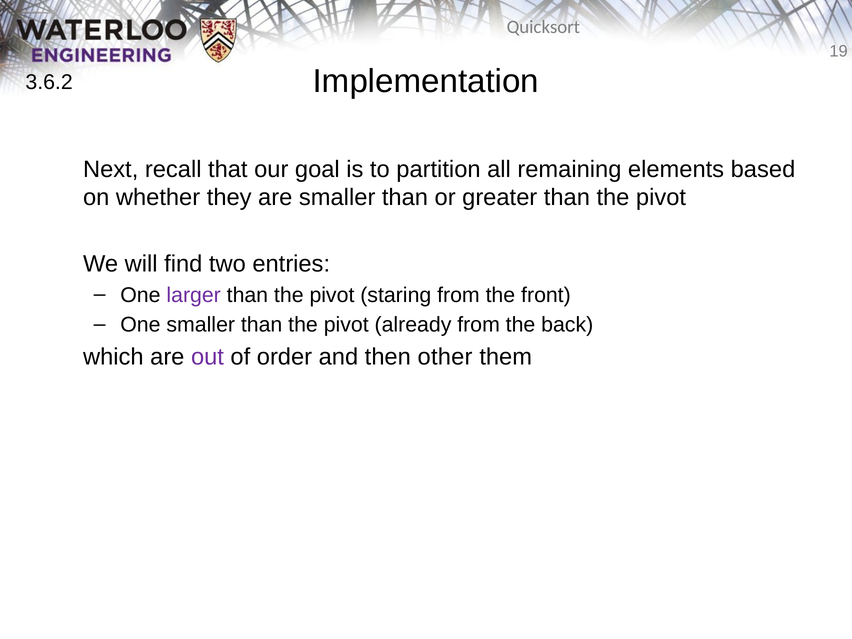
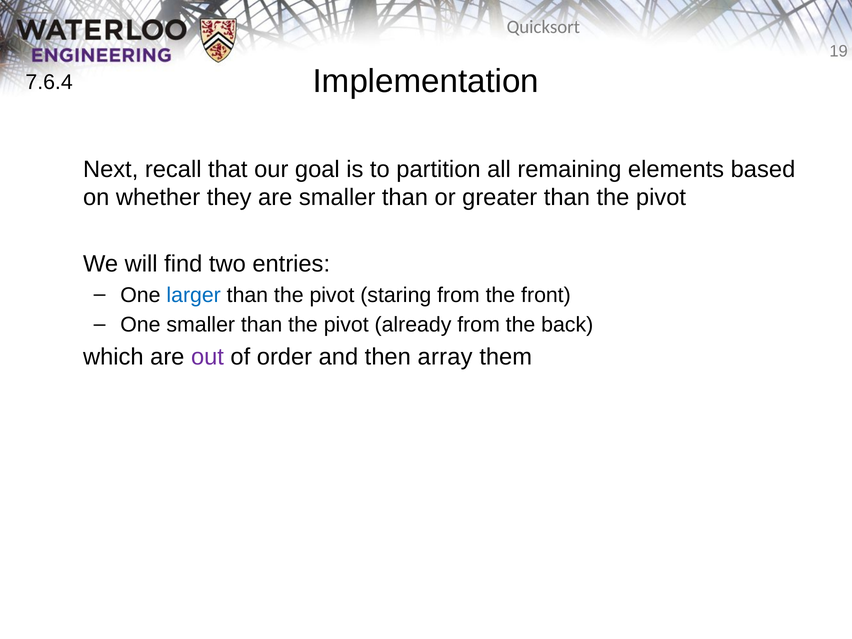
3.6.2: 3.6.2 -> 7.6.4
larger colour: purple -> blue
other: other -> array
